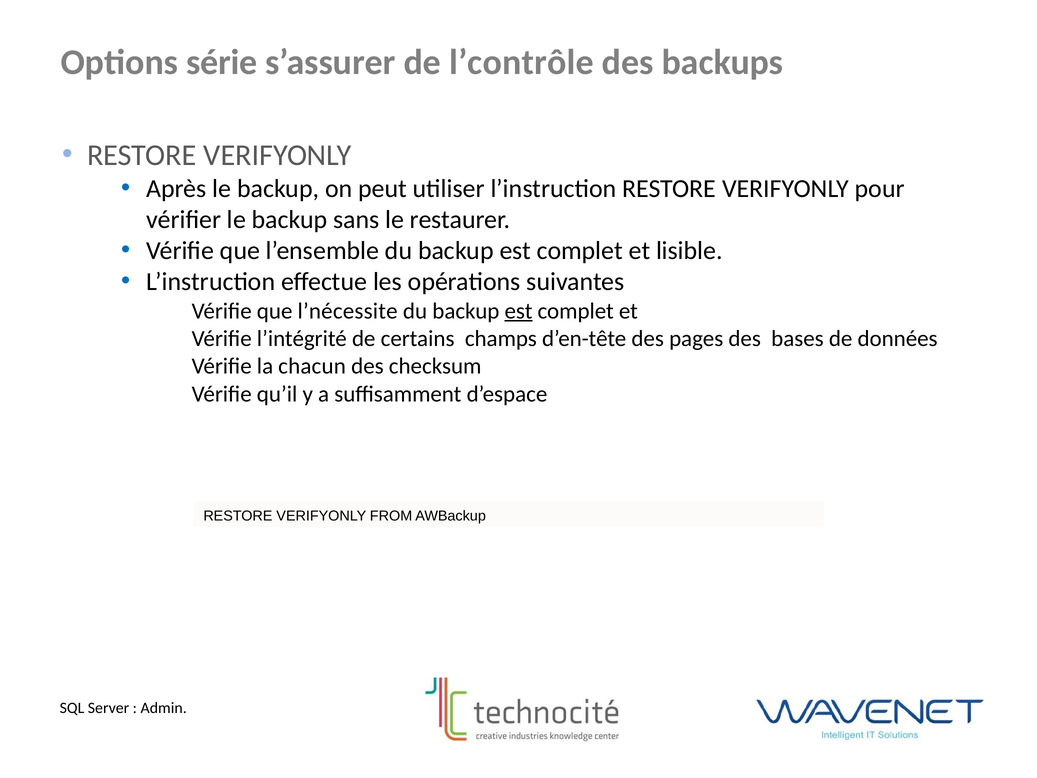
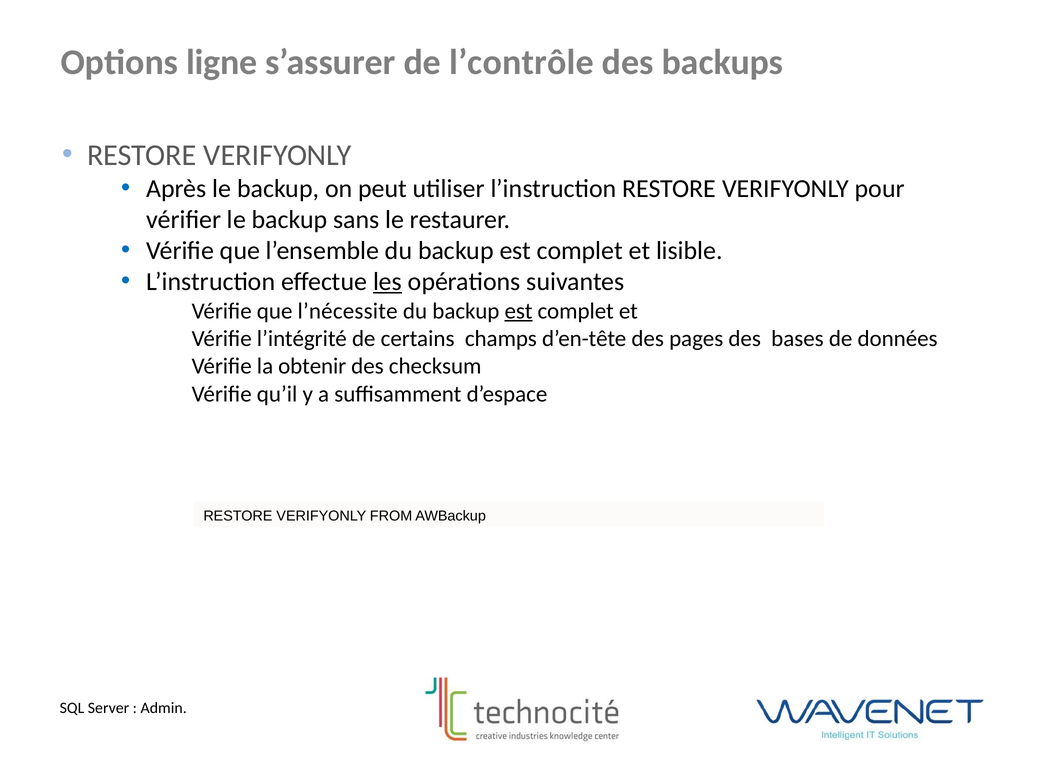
série: série -> ligne
les underline: none -> present
chacun: chacun -> obtenir
